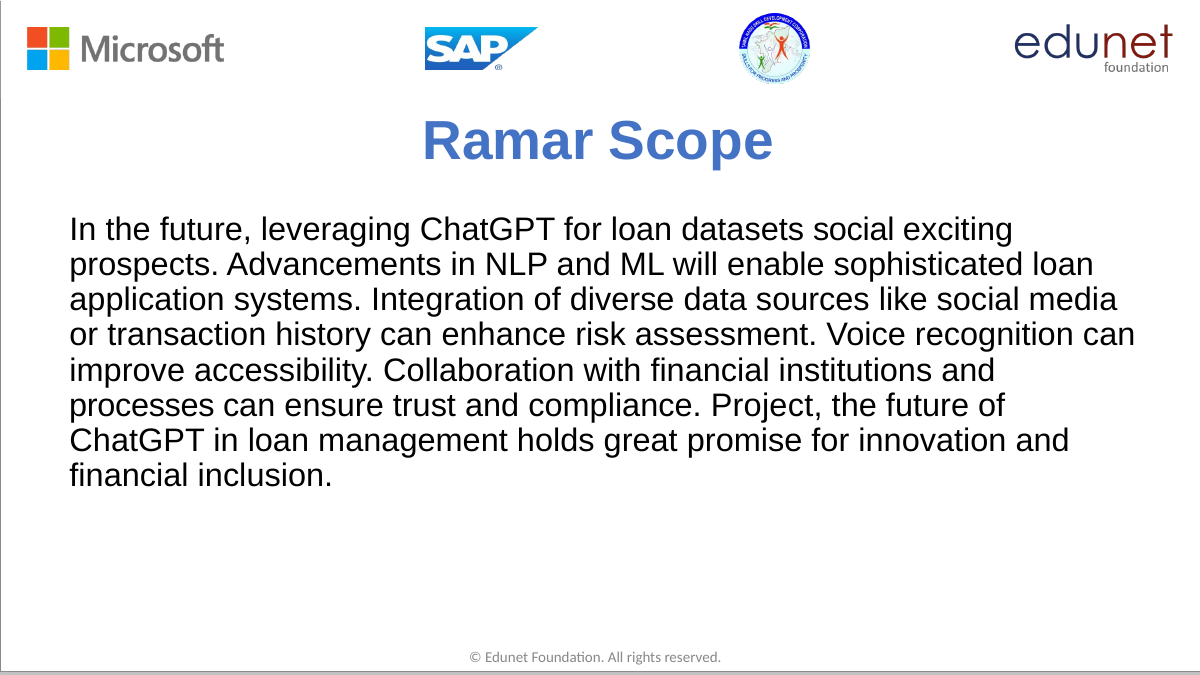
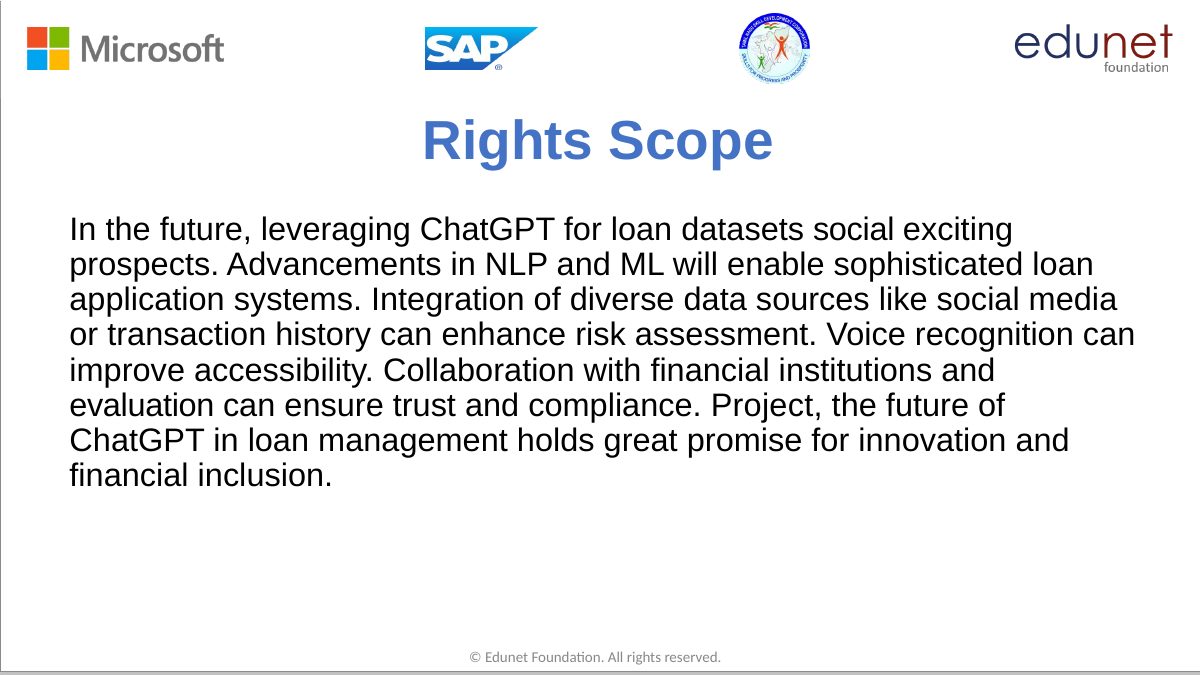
Ramar at (508, 141): Ramar -> Rights
processes: processes -> evaluation
